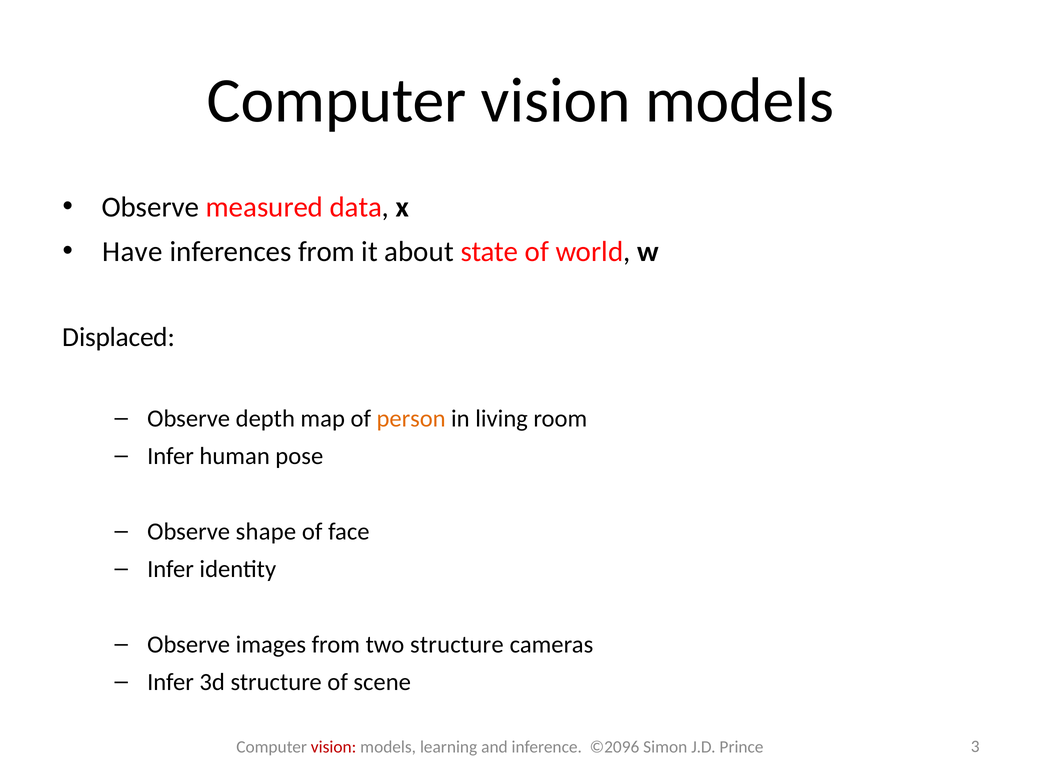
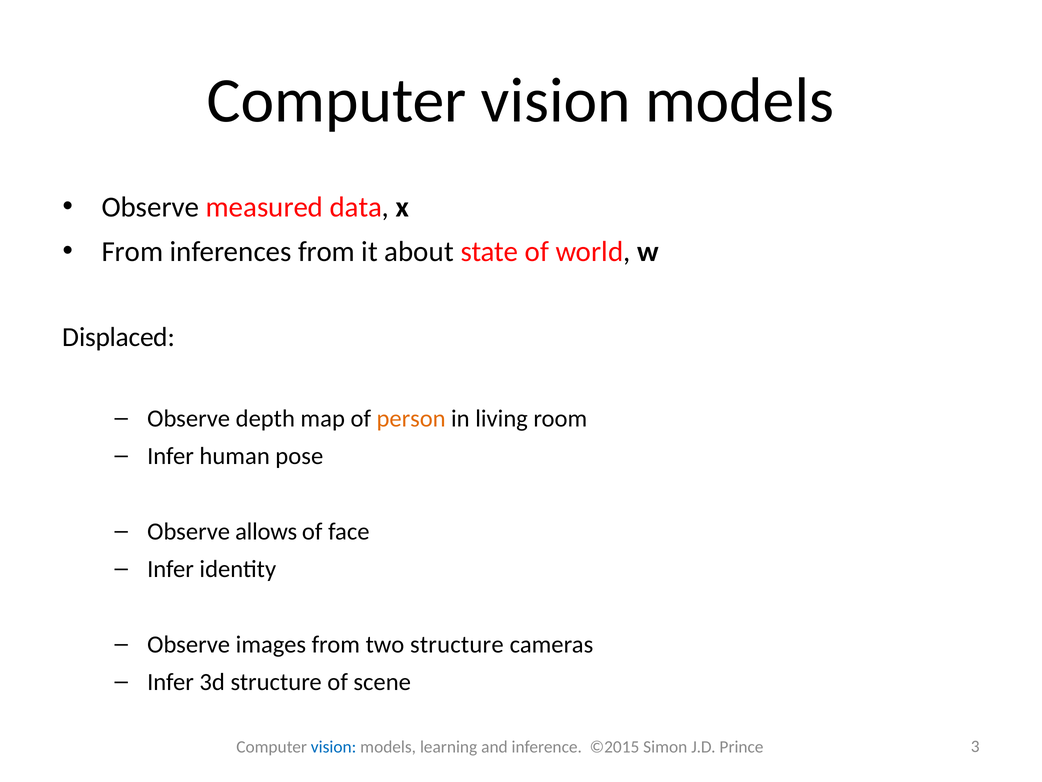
Have at (132, 252): Have -> From
shape: shape -> allows
vision at (334, 746) colour: red -> blue
©2096: ©2096 -> ©2015
